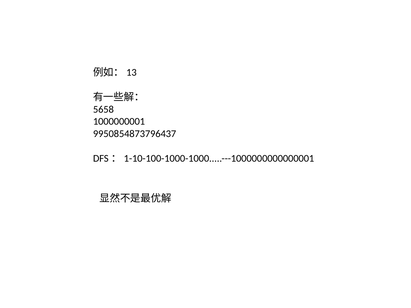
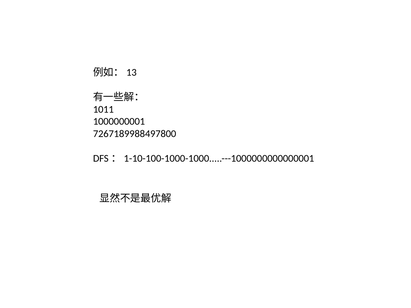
5658: 5658 -> 1011
9950854873796437: 9950854873796437 -> 7267189988497800
